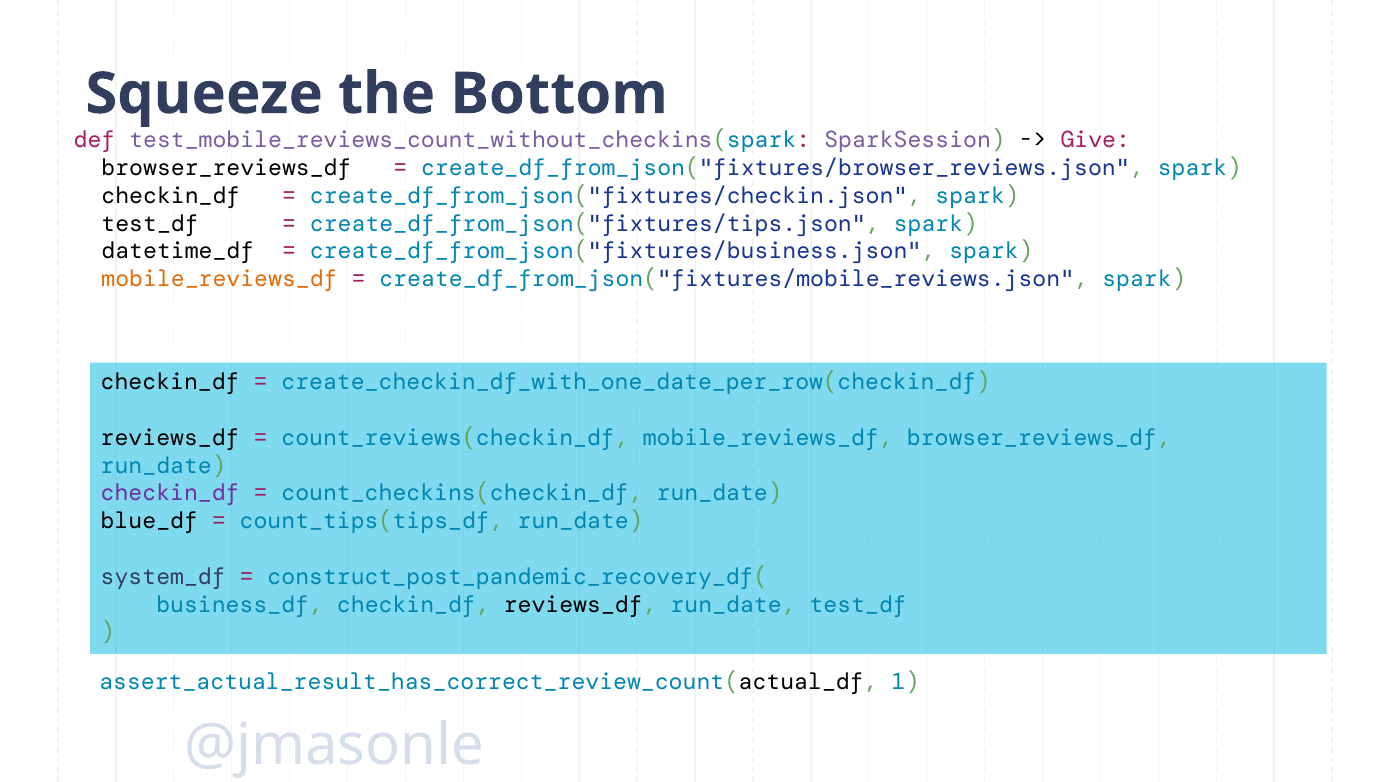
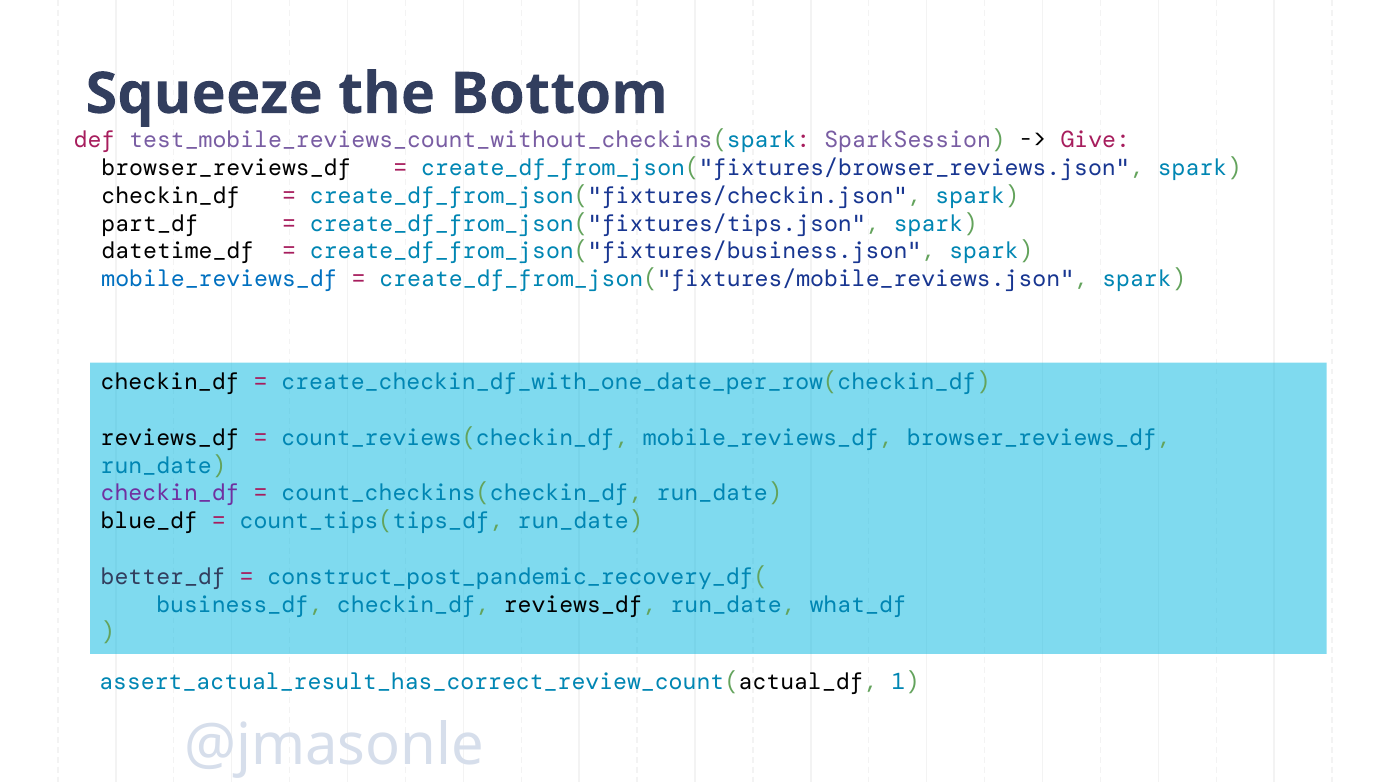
test_df at (150, 223): test_df -> part_df
mobile_reviews_df at (220, 279) colour: orange -> blue
system_df: system_df -> better_df
run_date test_df: test_df -> what_df
